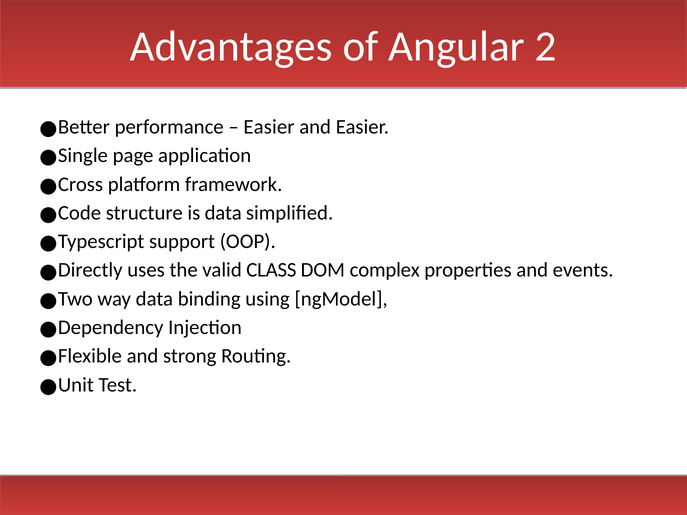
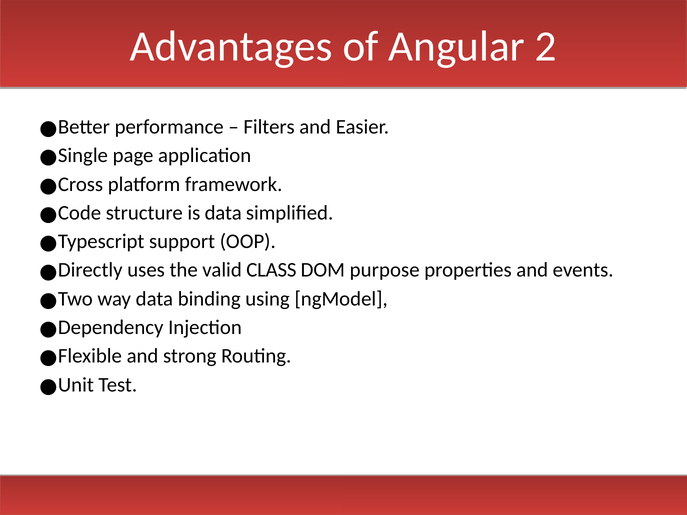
Easier at (269, 127): Easier -> Filters
complex: complex -> purpose
